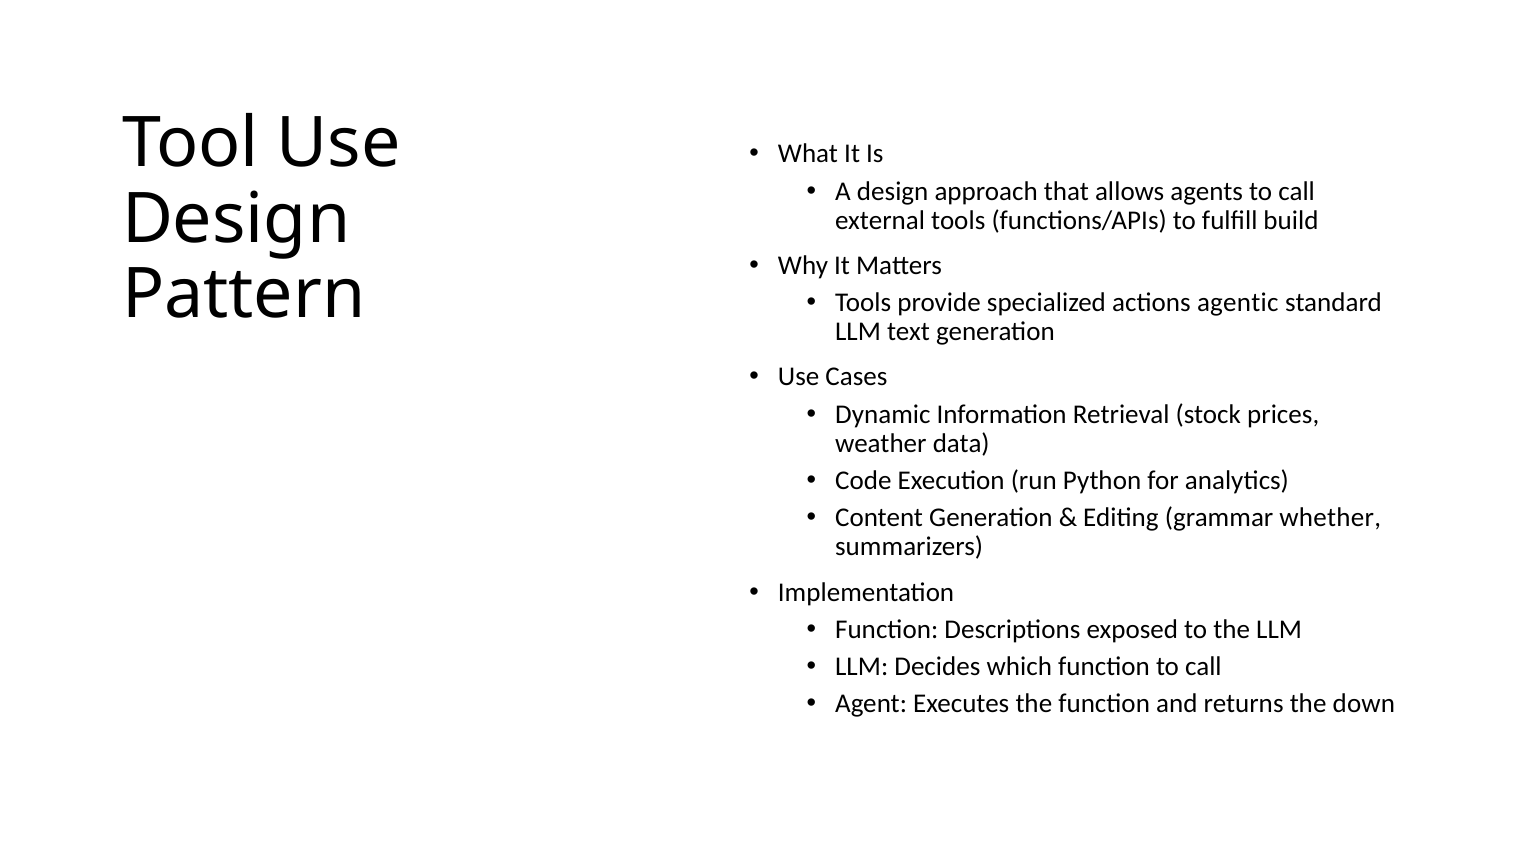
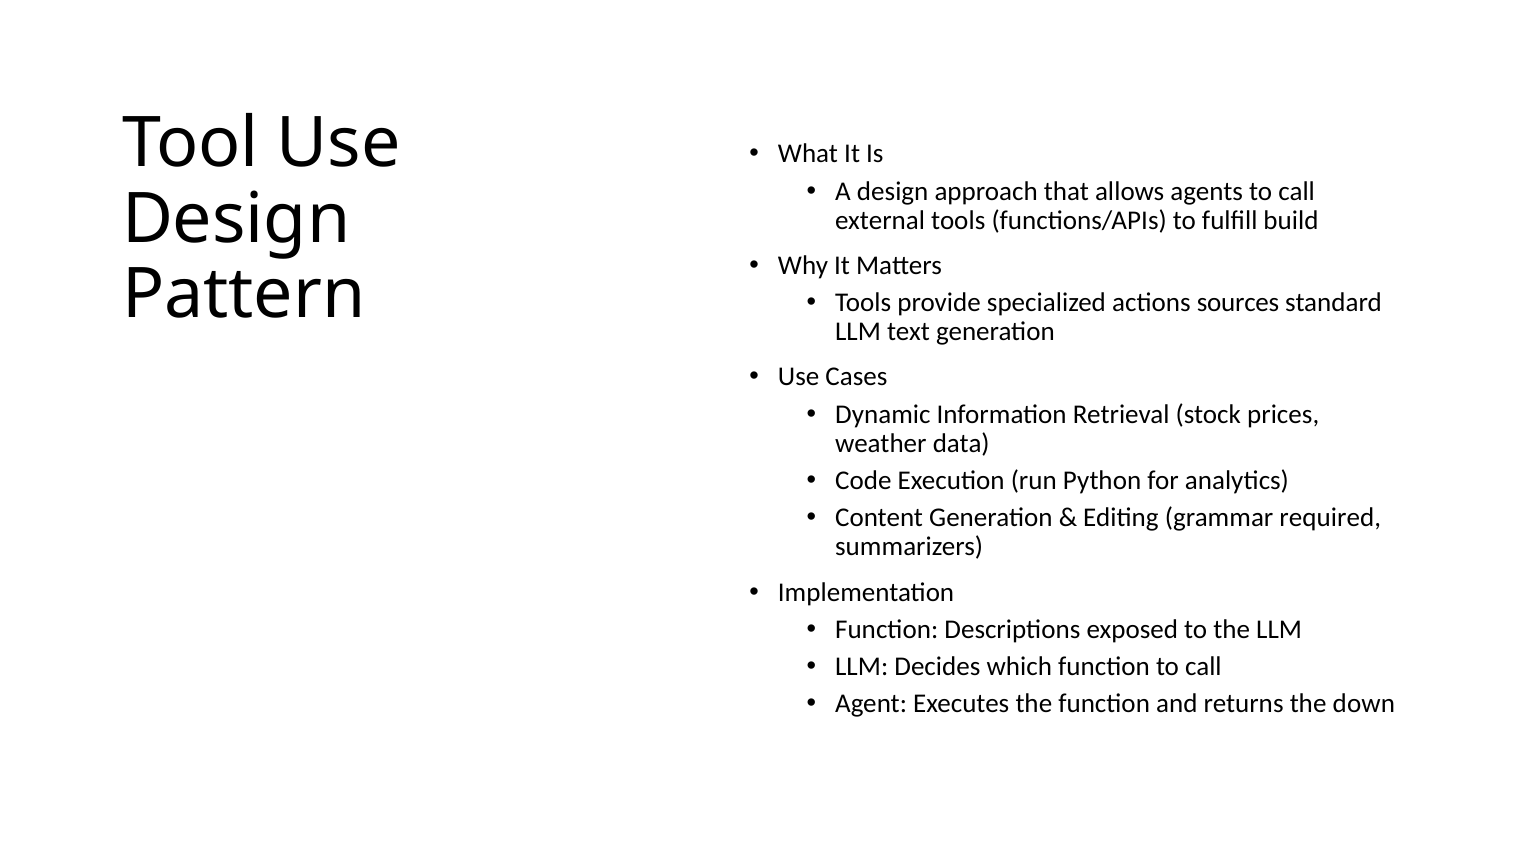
agentic: agentic -> sources
whether: whether -> required
